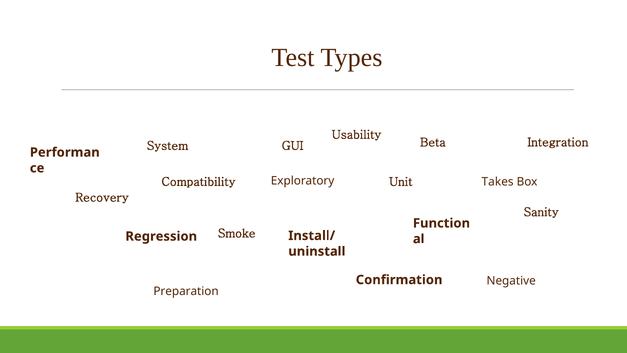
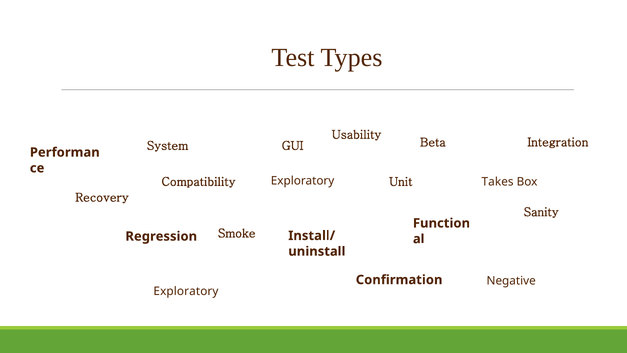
Preparation at (186, 291): Preparation -> Exploratory
